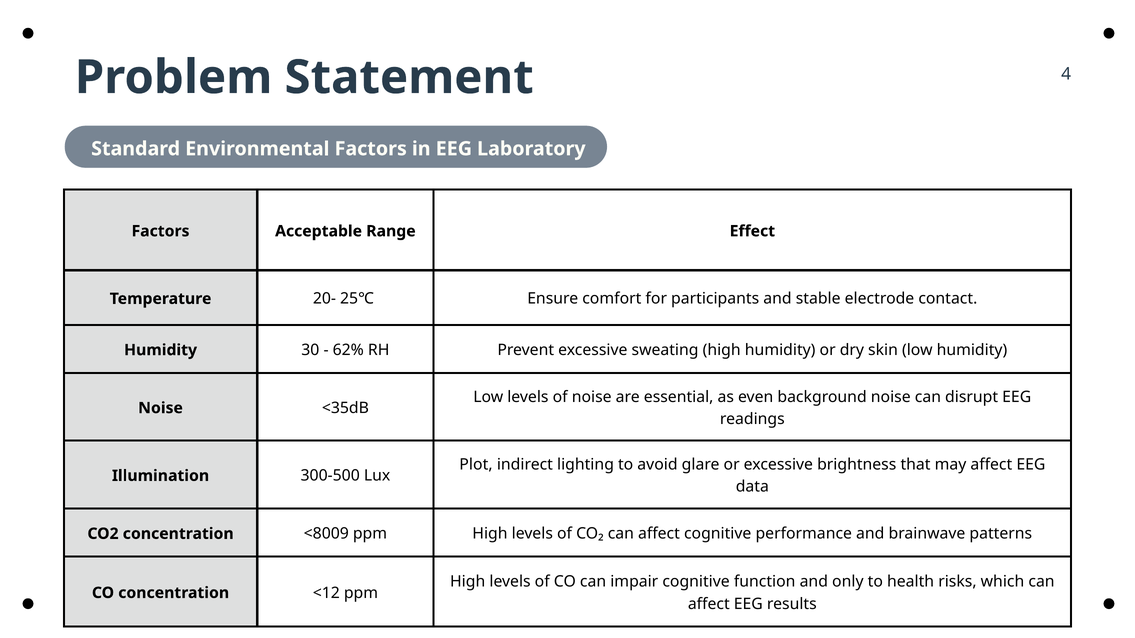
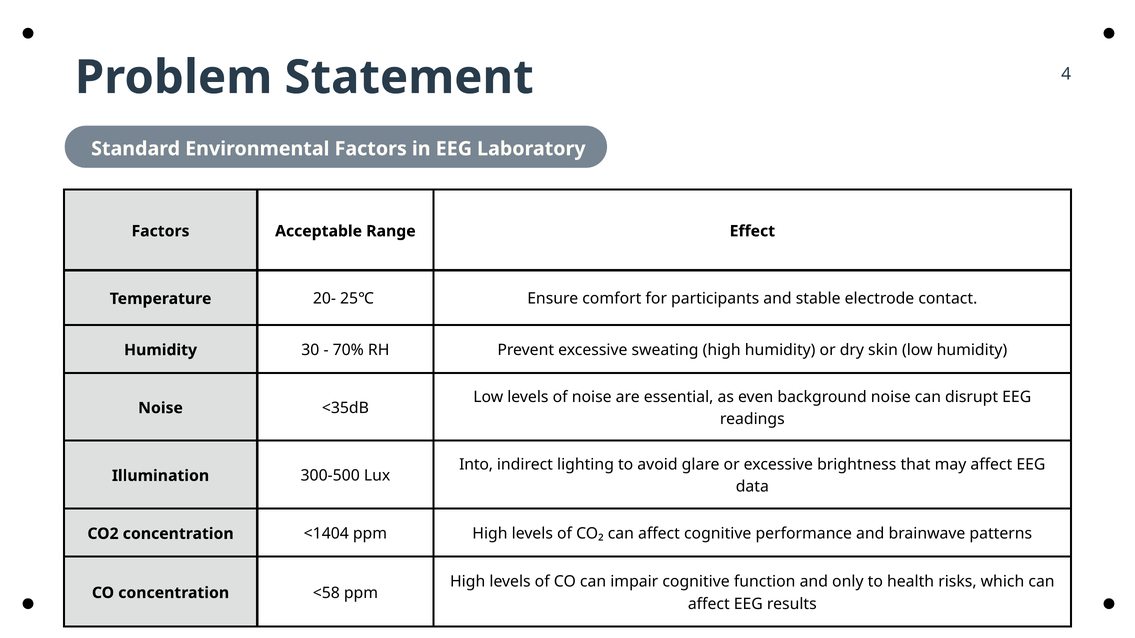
62%: 62% -> 70%
Plot: Plot -> Into
<8009: <8009 -> <1404
<12: <12 -> <58
